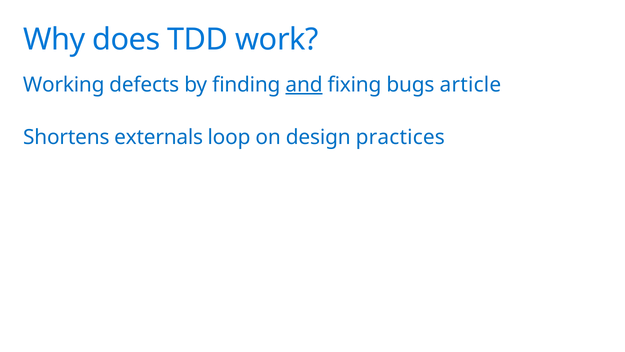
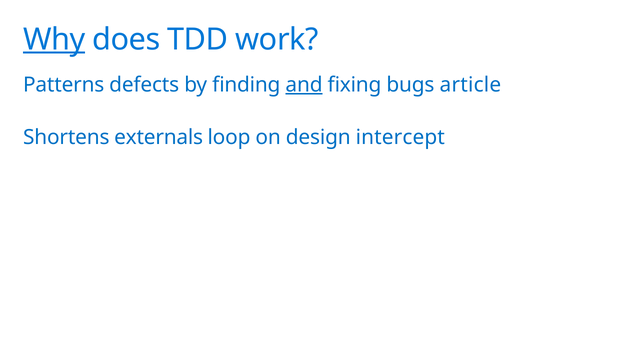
Why underline: none -> present
Working: Working -> Patterns
practices: practices -> intercept
